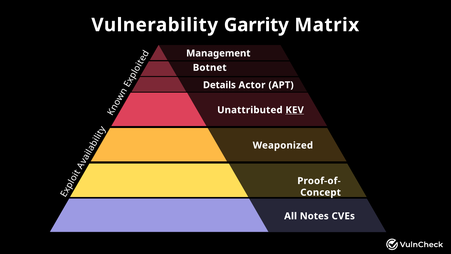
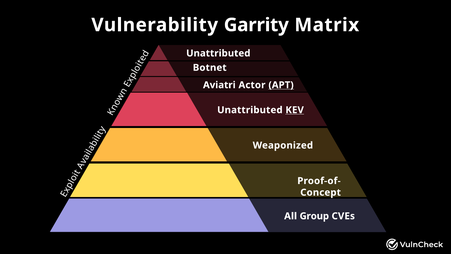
Management at (218, 53): Management -> Unattributed
Details: Details -> Aviatri
APT underline: none -> present
Notes: Notes -> Group
